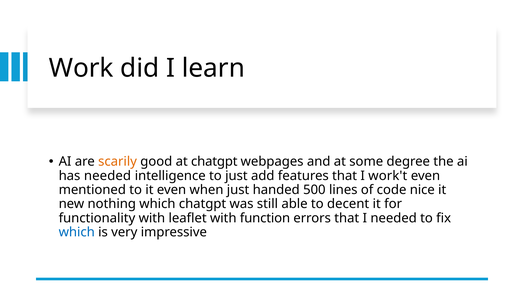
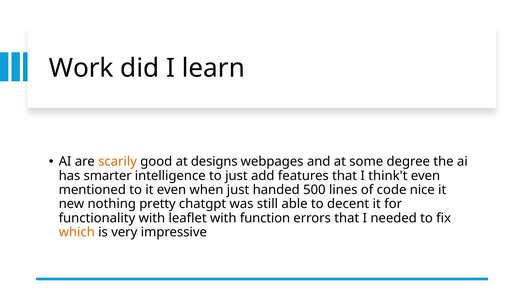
at chatgpt: chatgpt -> designs
has needed: needed -> smarter
work't: work't -> think't
nothing which: which -> pretty
which at (77, 232) colour: blue -> orange
